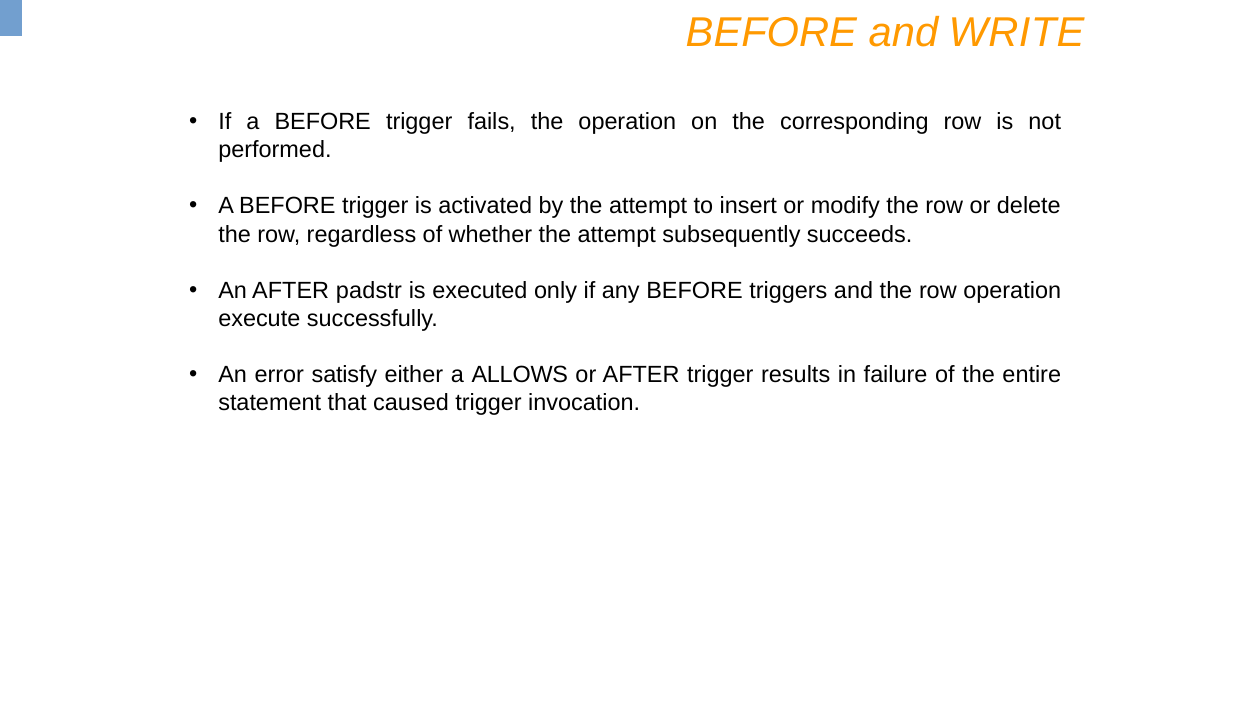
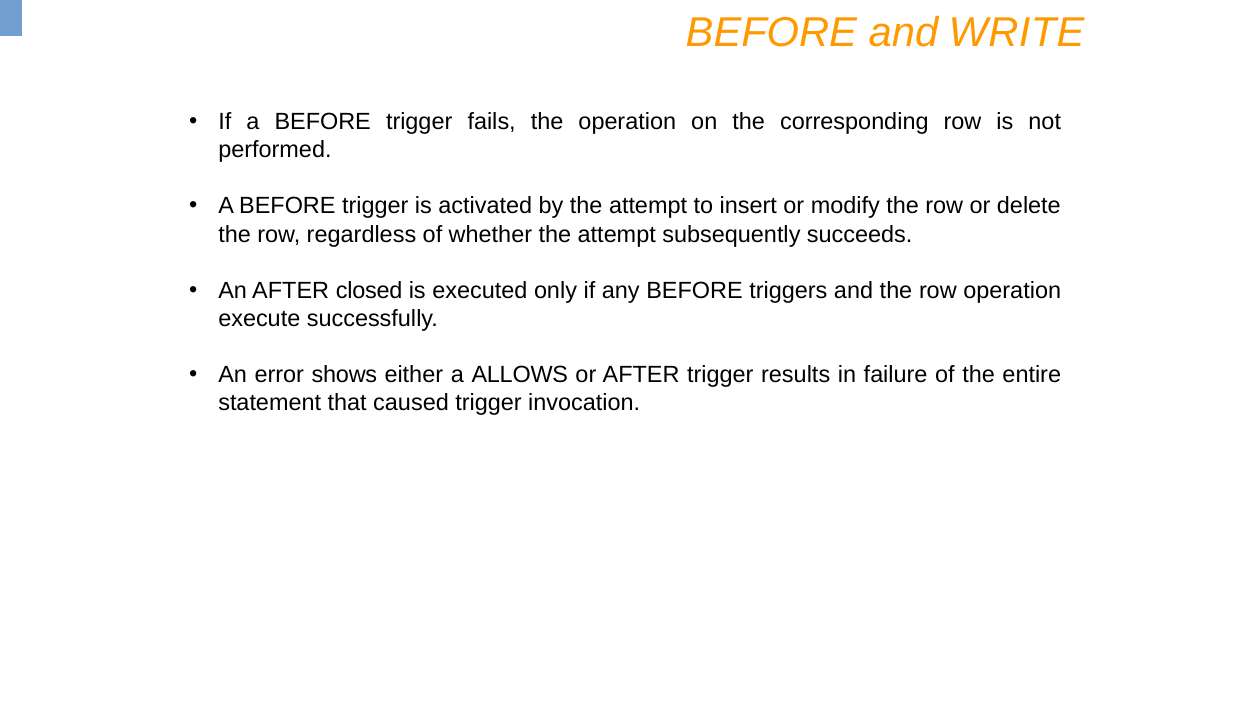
padstr: padstr -> closed
satisfy: satisfy -> shows
